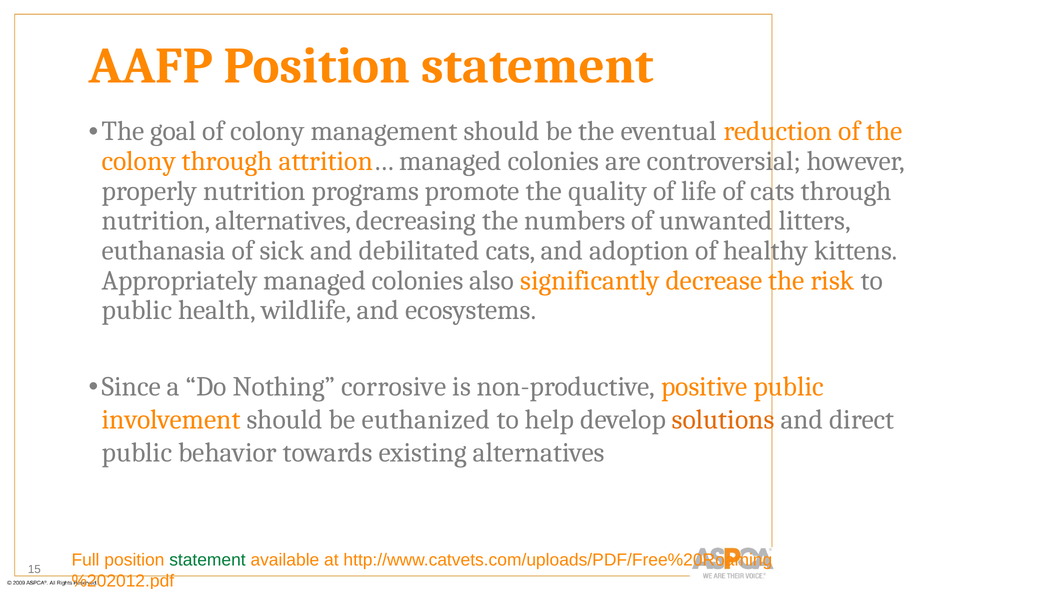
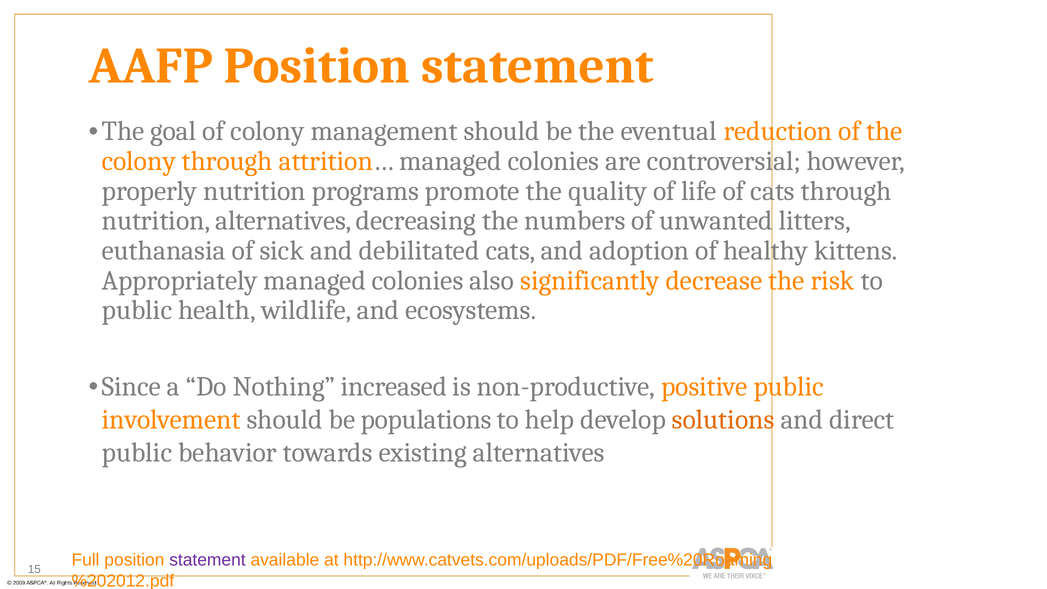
corrosive: corrosive -> increased
euthanized: euthanized -> populations
statement at (207, 560) colour: green -> purple
